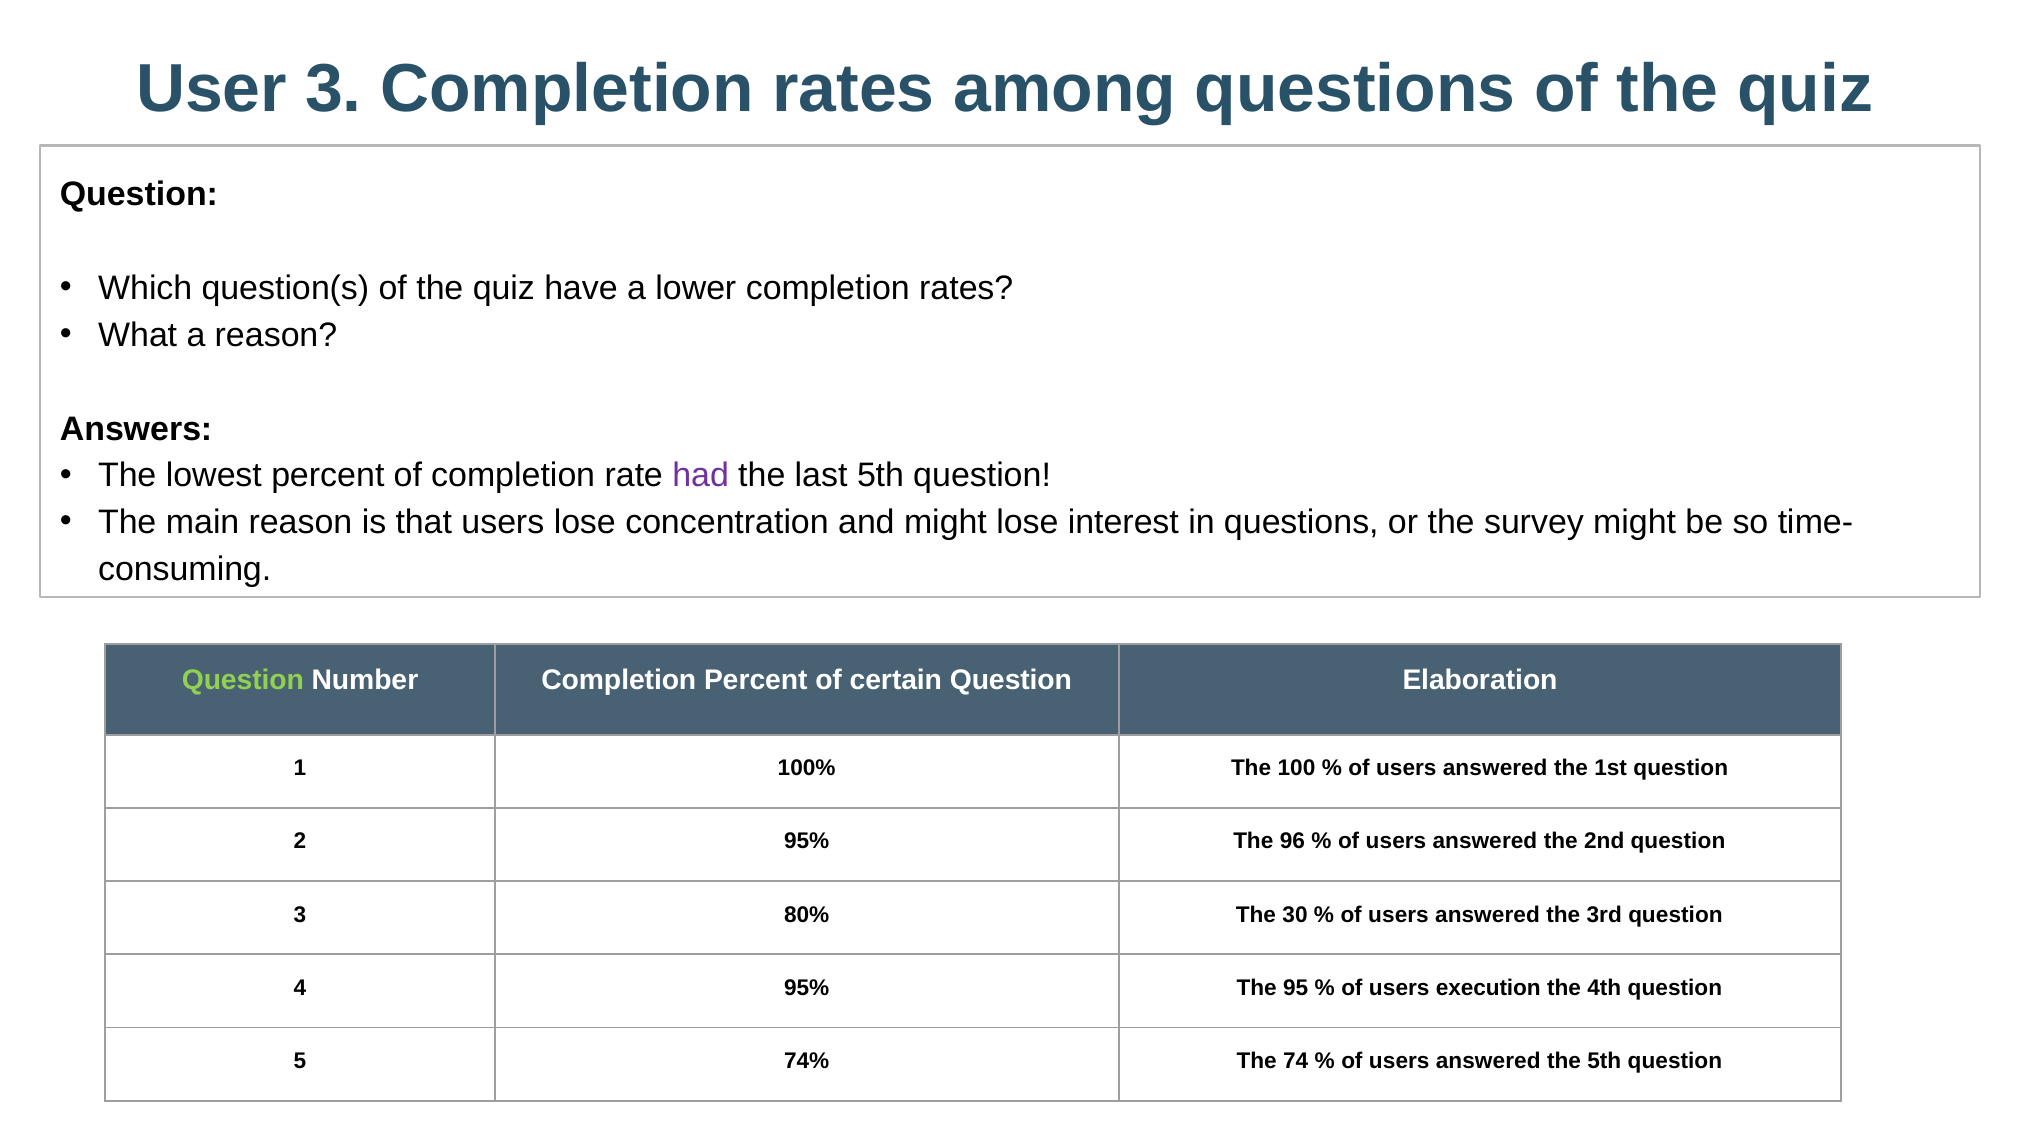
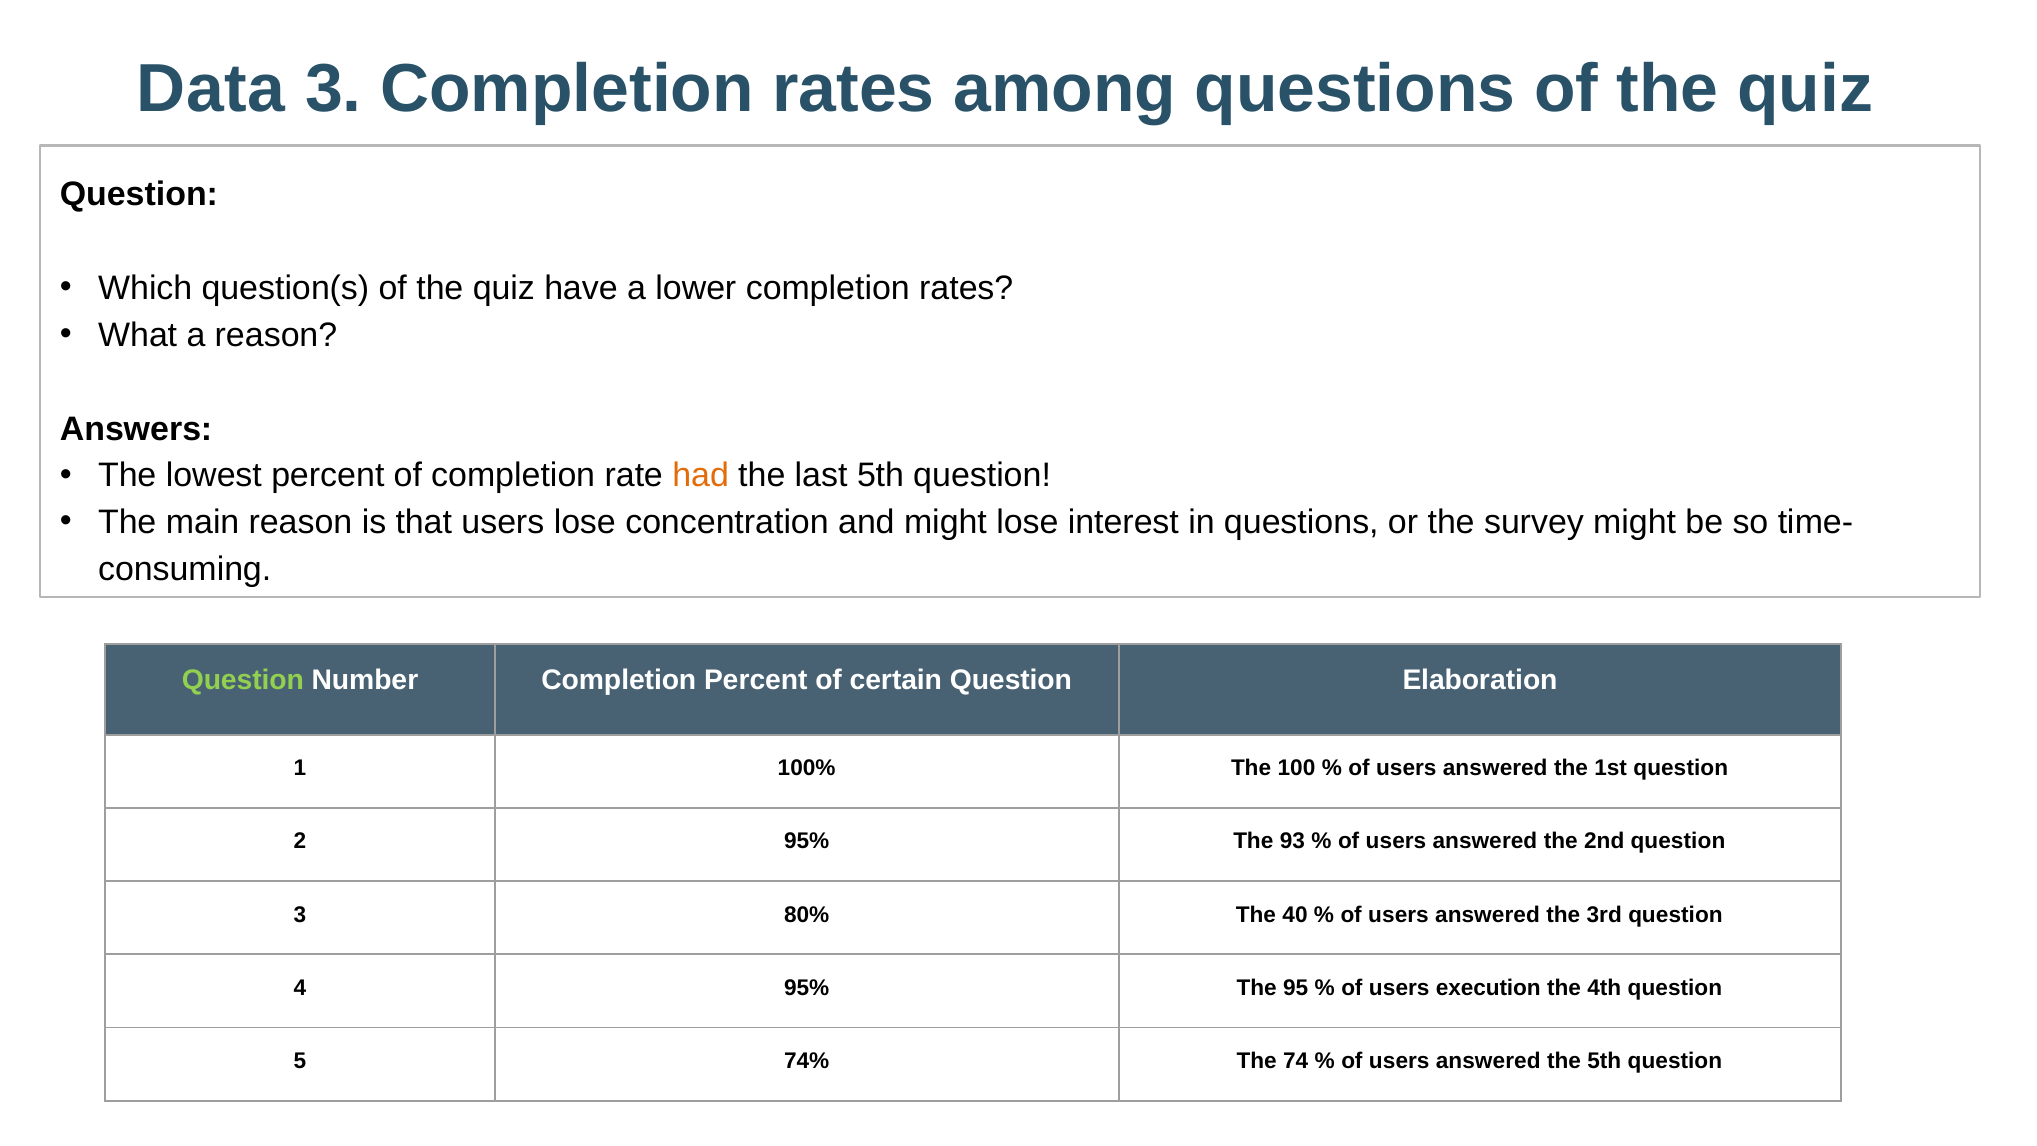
User: User -> Data
had colour: purple -> orange
96: 96 -> 93
30: 30 -> 40
